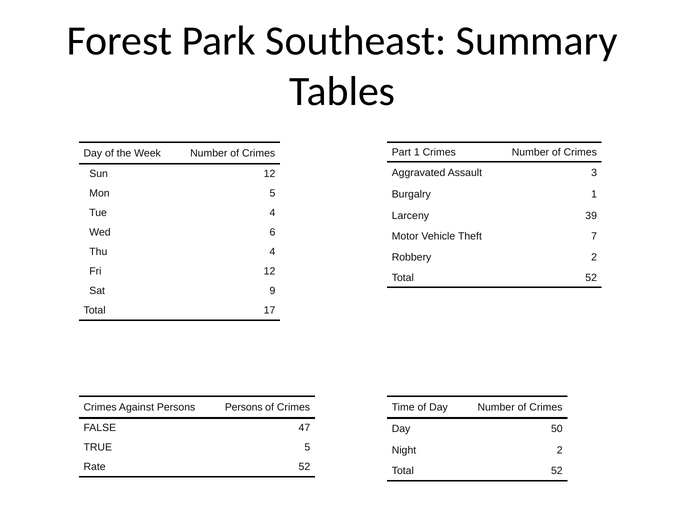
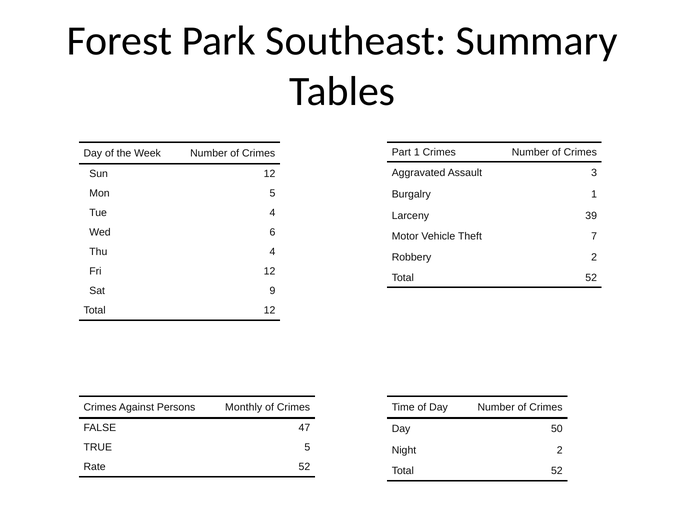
Total 17: 17 -> 12
Persons Persons: Persons -> Monthly
